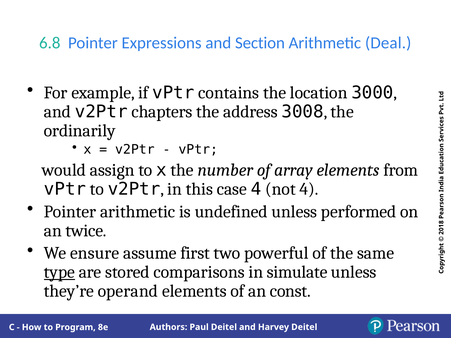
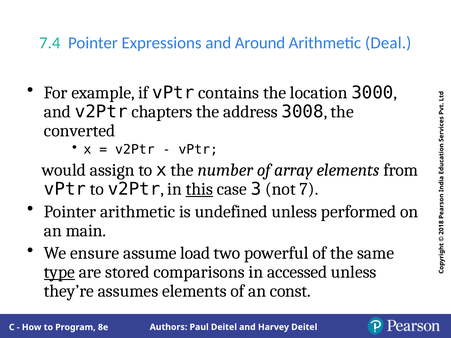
6.8: 6.8 -> 7.4
Section: Section -> Around
ordinarily: ordinarily -> converted
this underline: none -> present
case 4: 4 -> 3
not 4: 4 -> 7
twice: twice -> main
first: first -> load
simulate: simulate -> accessed
operand: operand -> assumes
